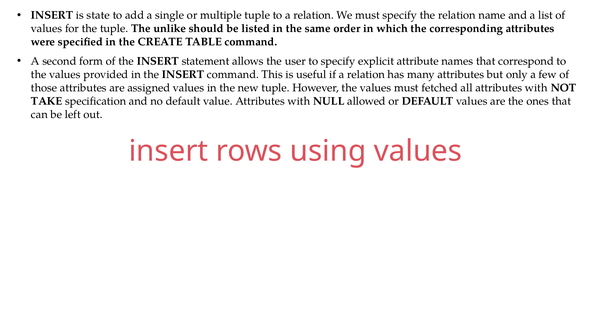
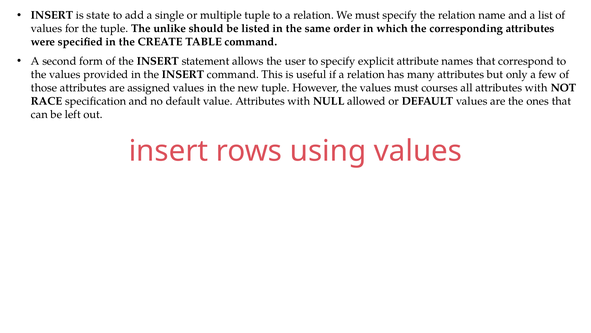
fetched: fetched -> courses
TAKE: TAKE -> RACE
